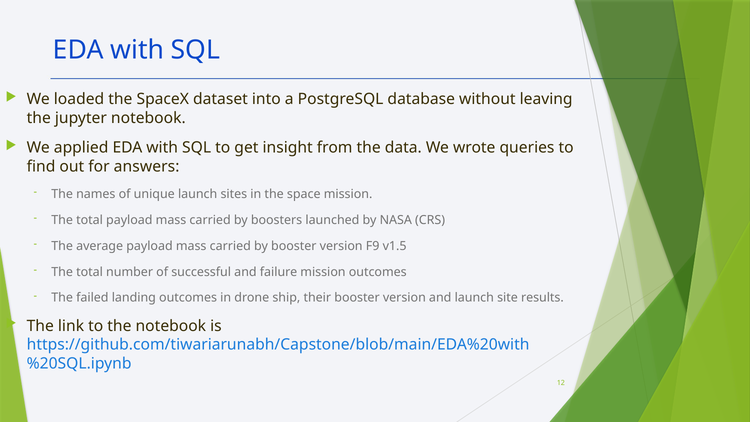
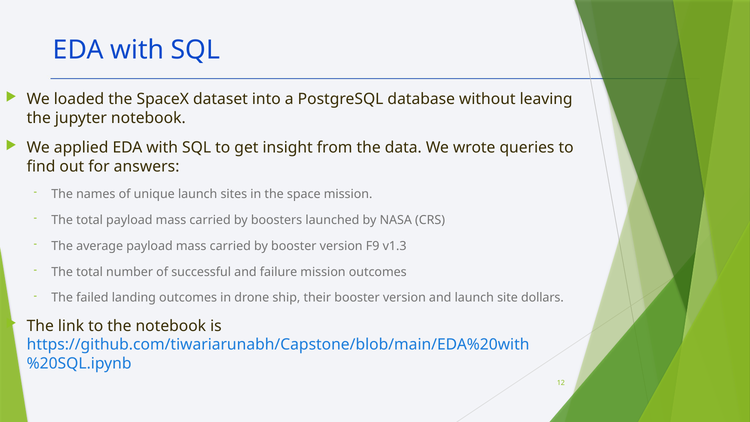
v1.5: v1.5 -> v1.3
results: results -> dollars
